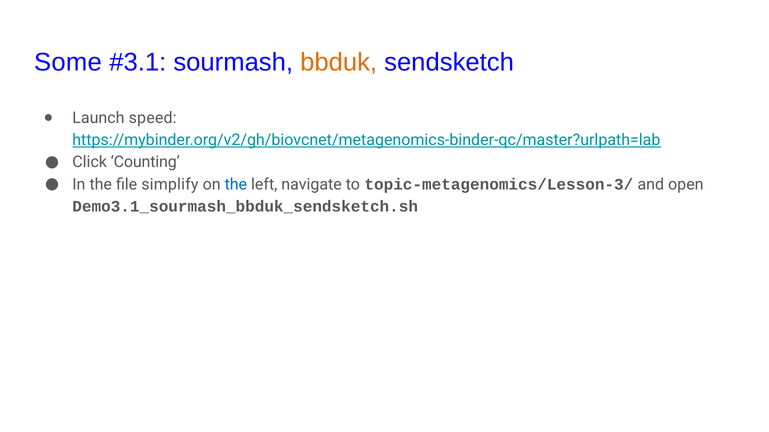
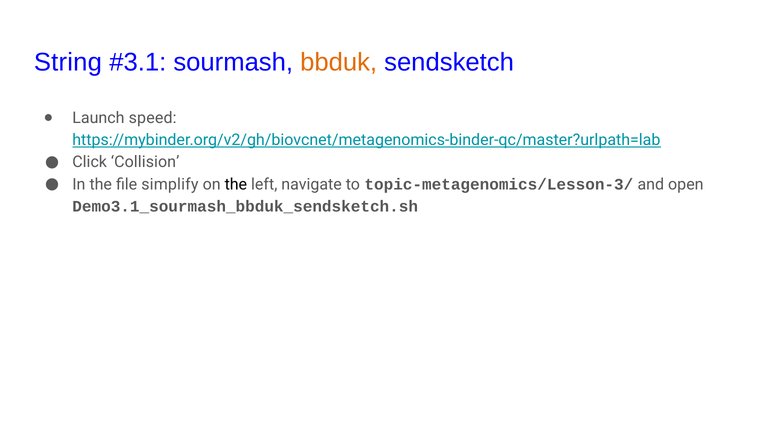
Some: Some -> String
Counting: Counting -> Collision
the at (236, 185) colour: blue -> black
